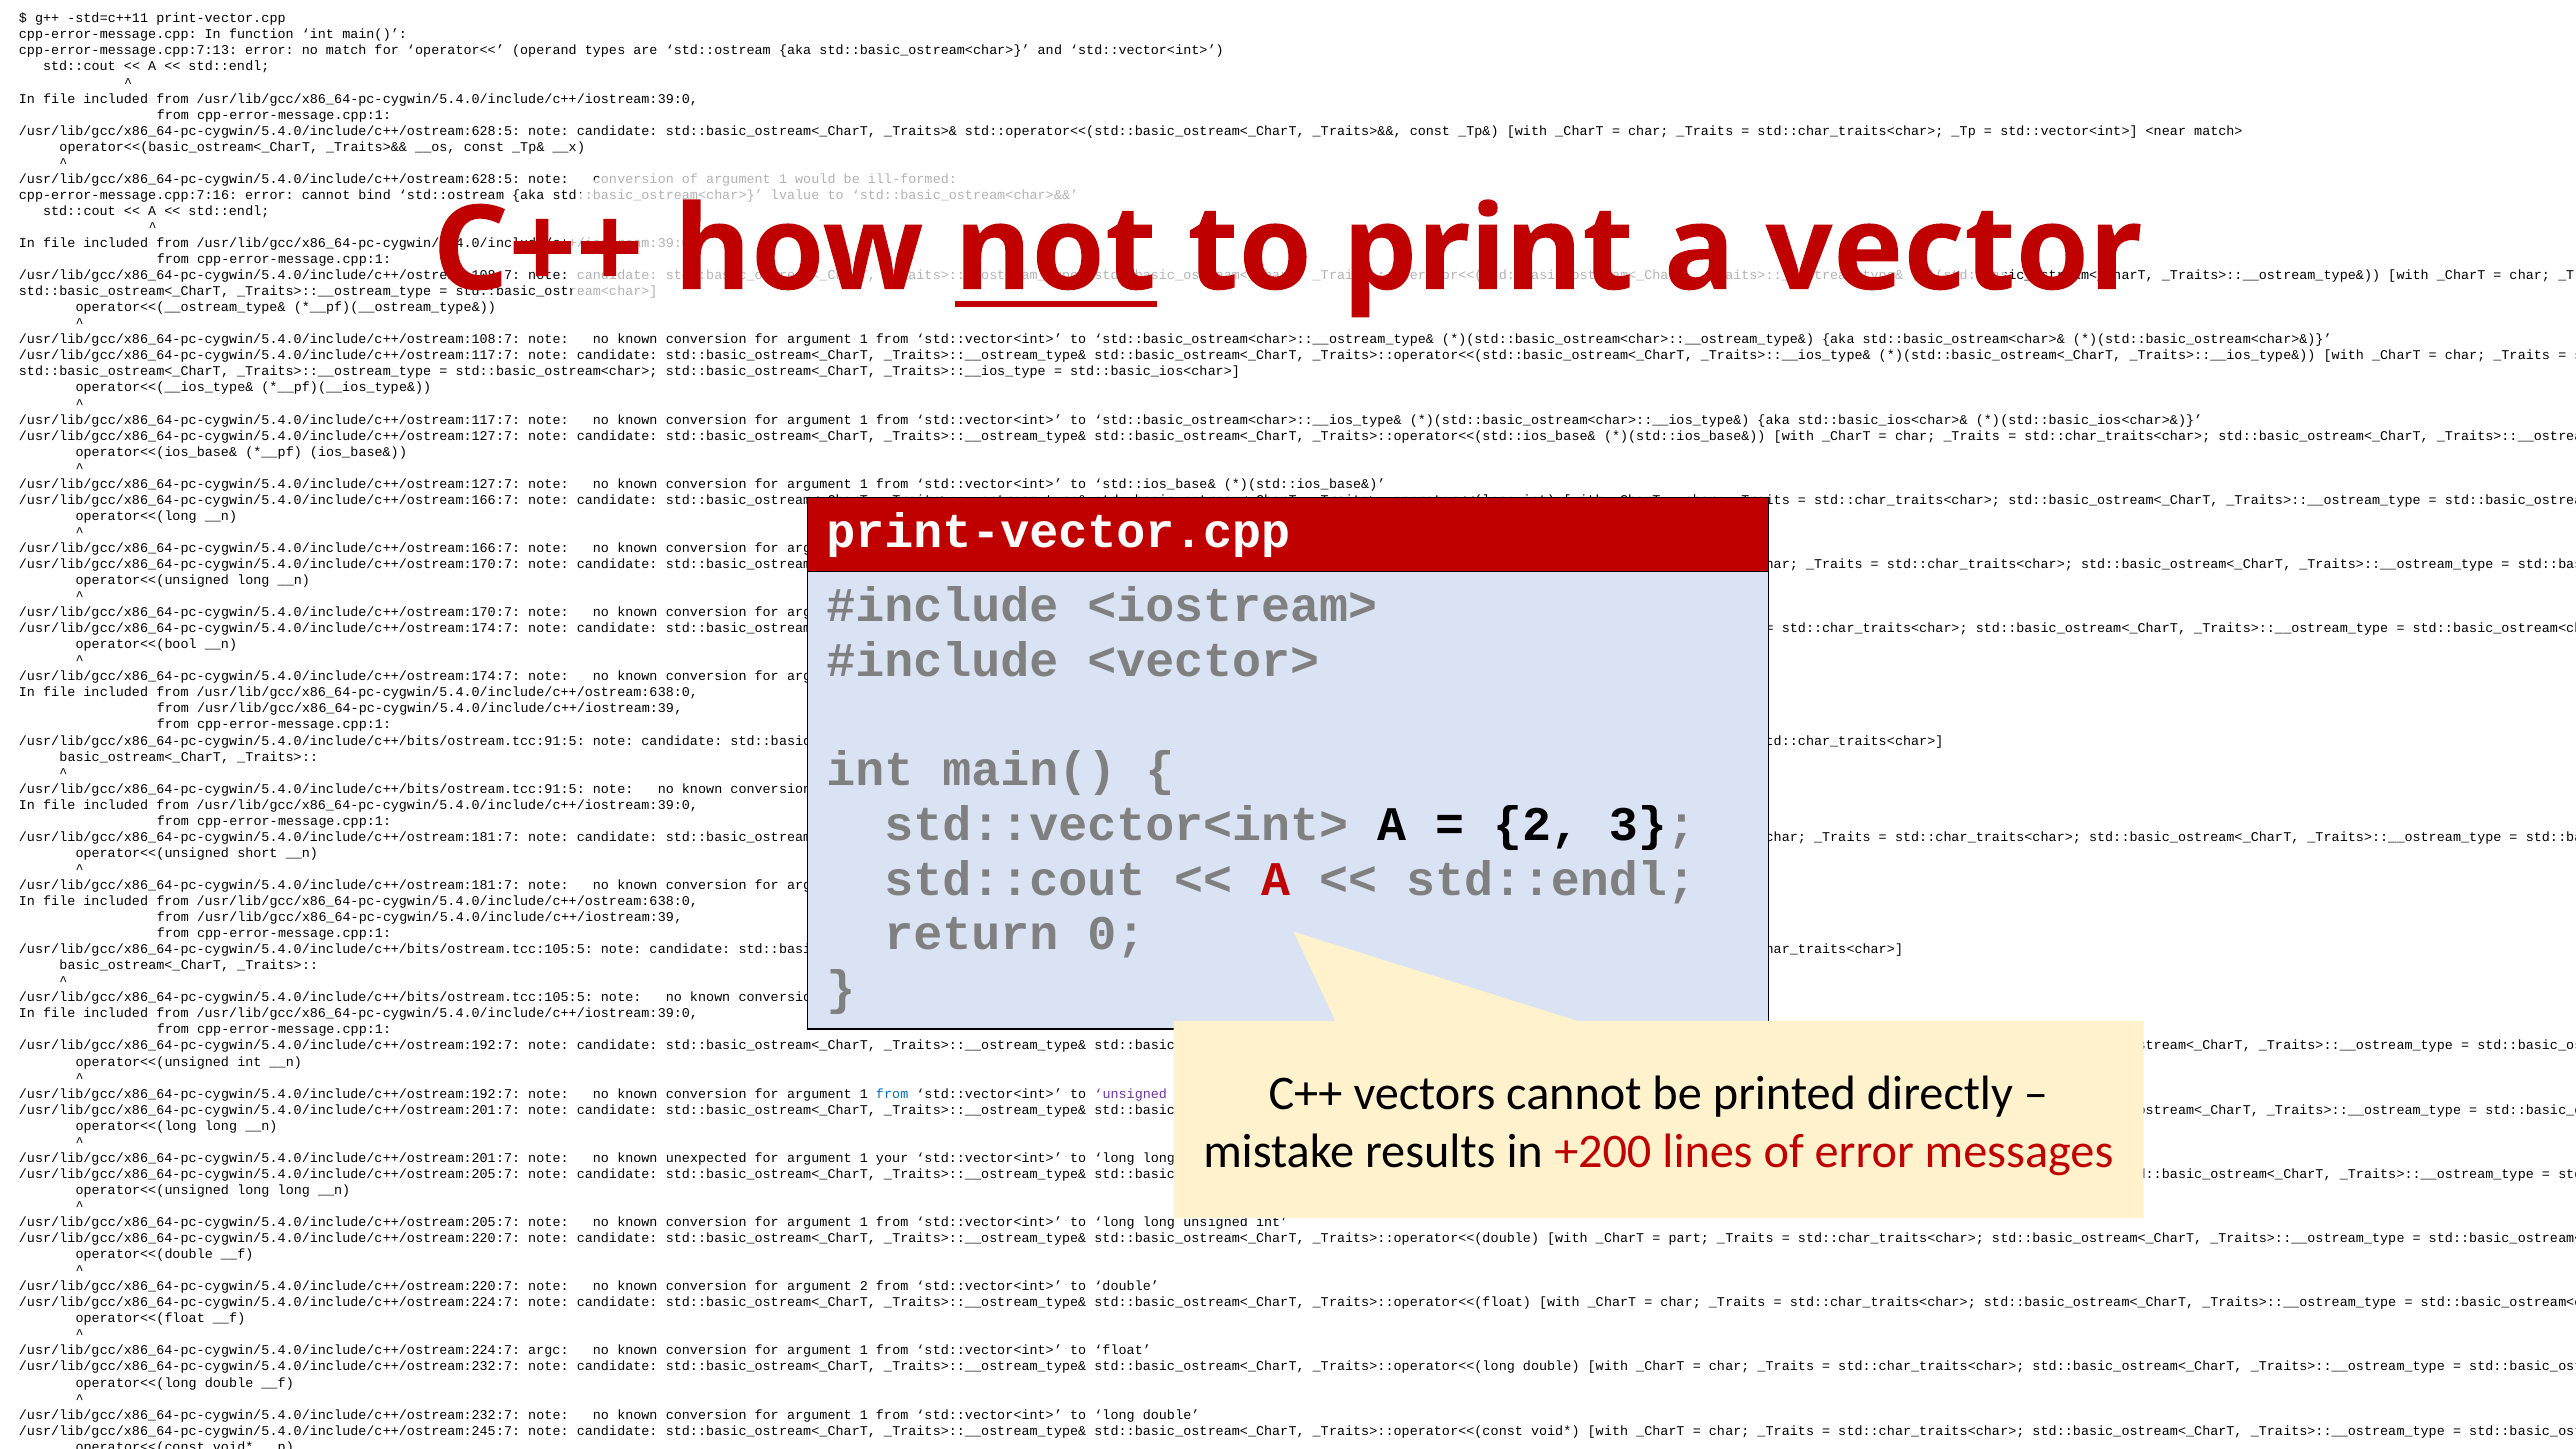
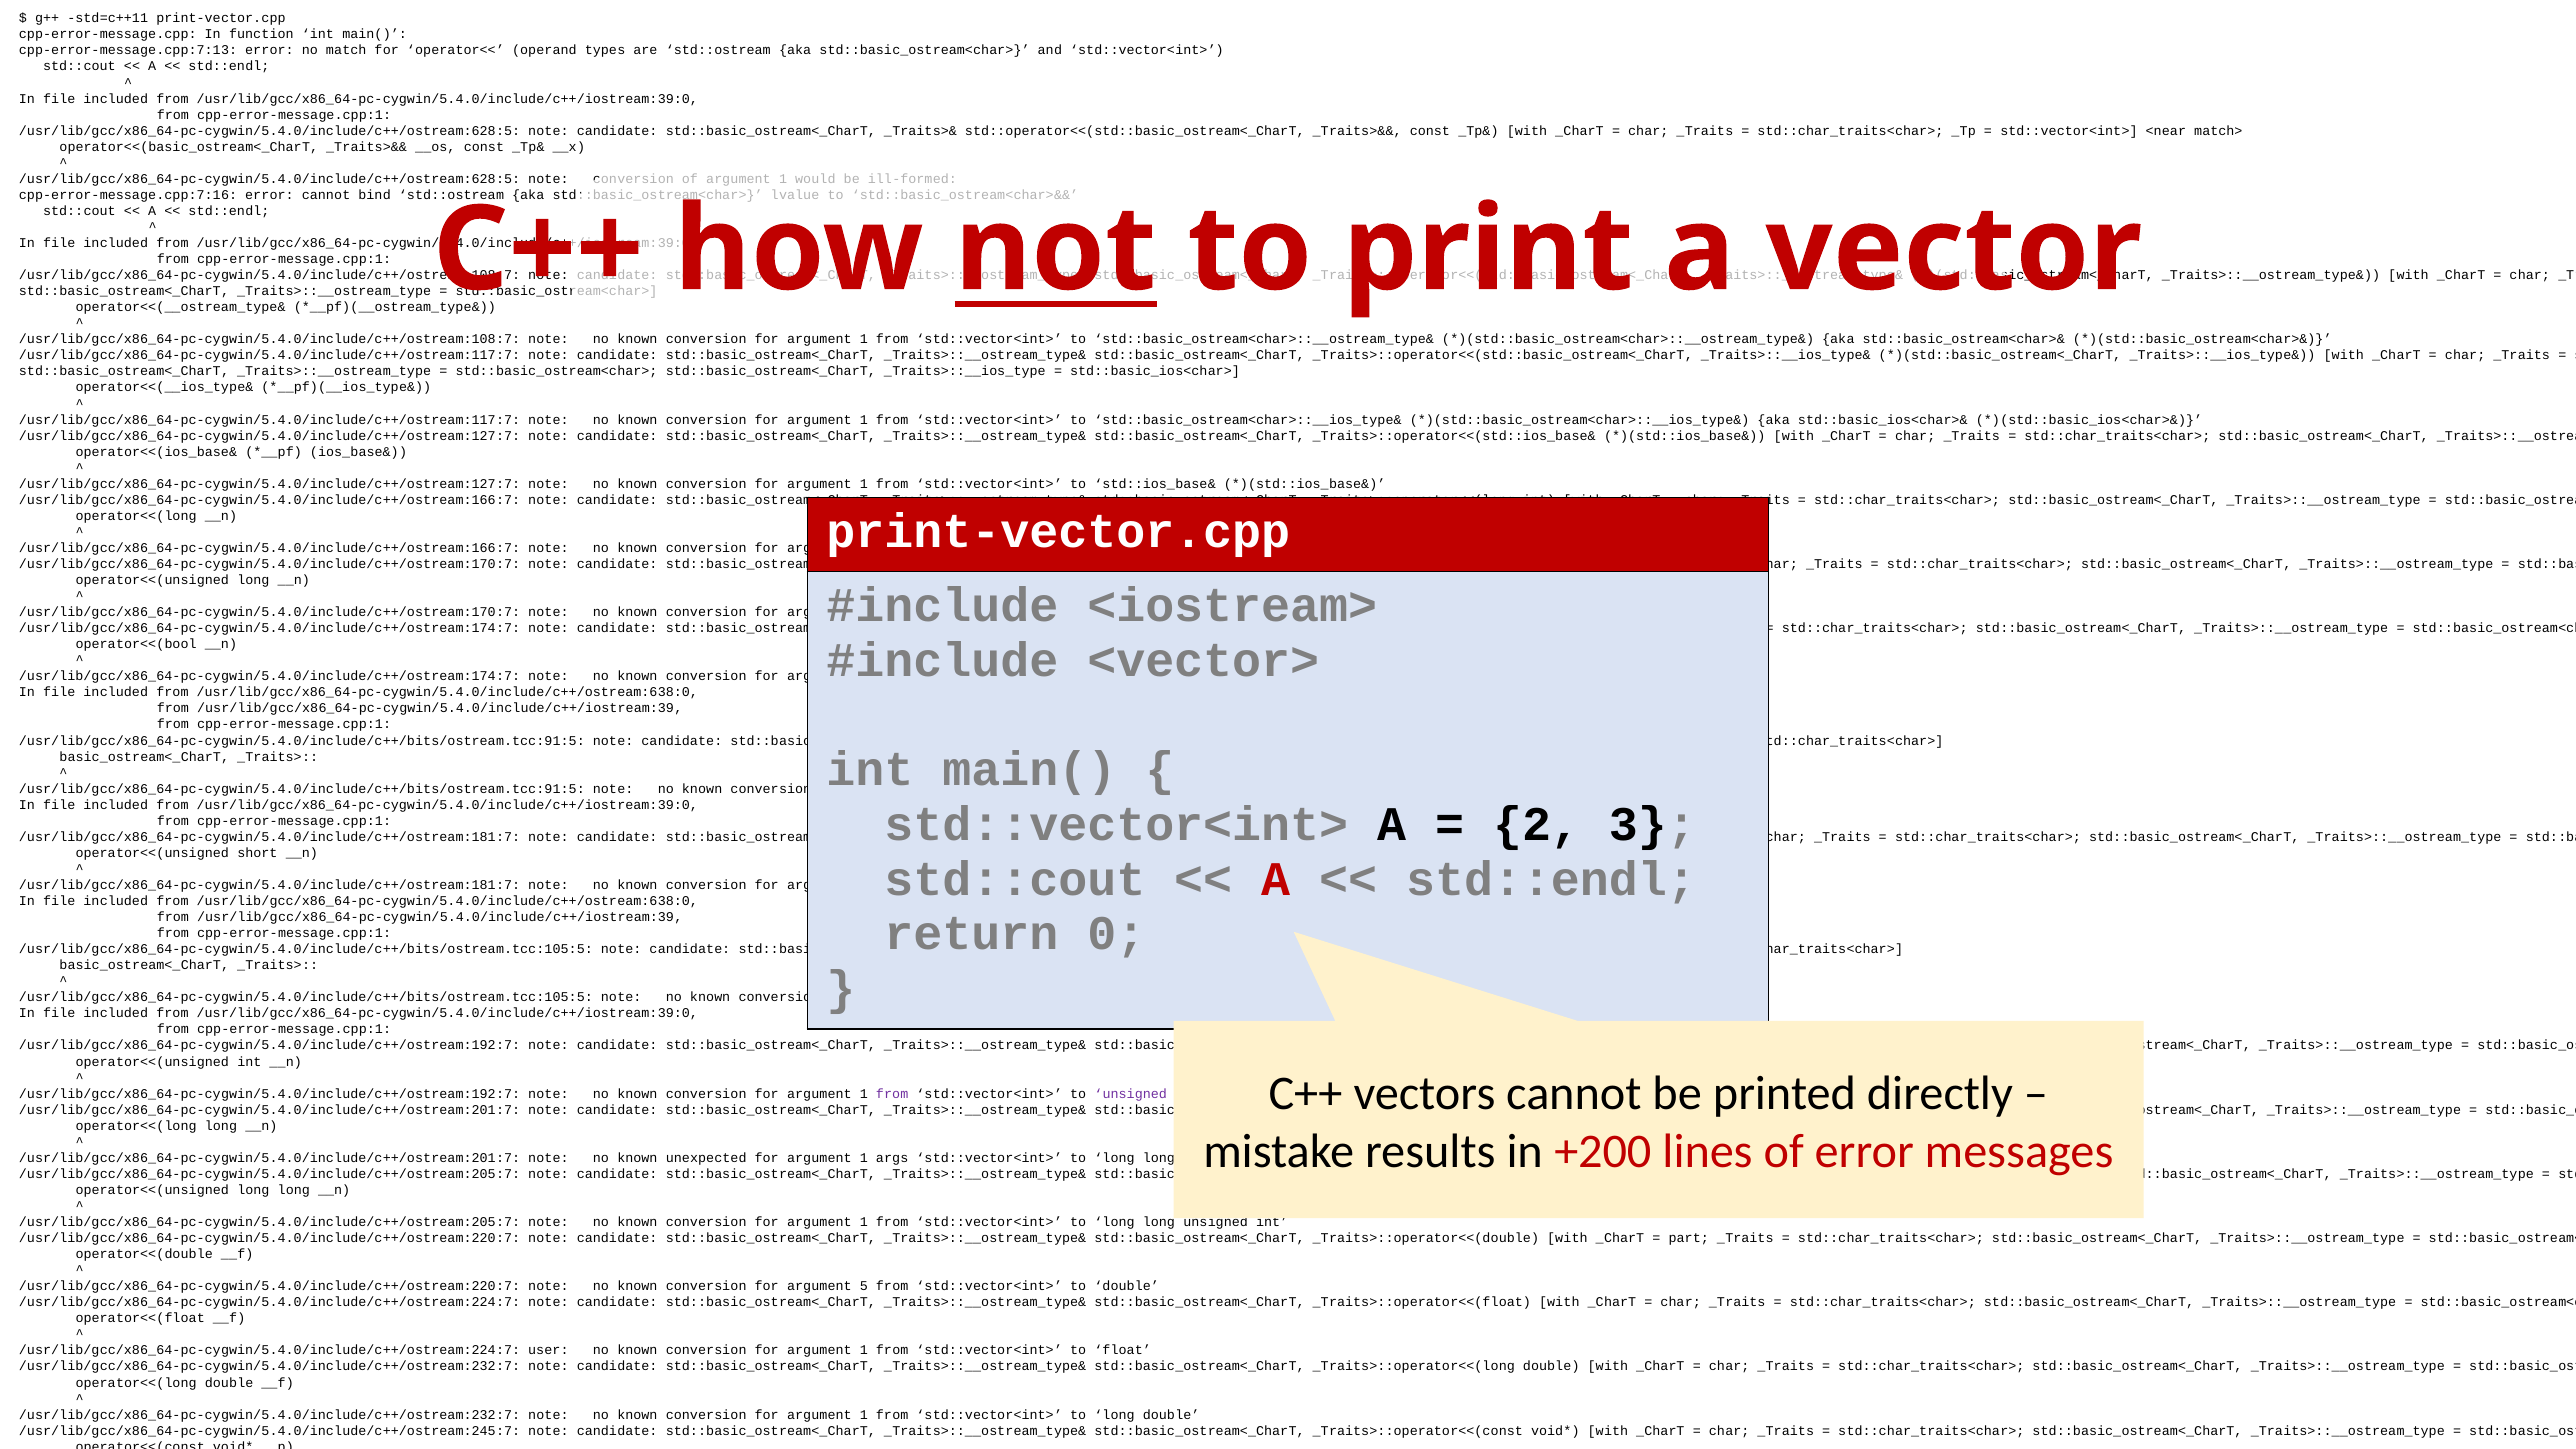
from at (892, 1094) colour: blue -> purple
your: your -> args
argument 2: 2 -> 5
argc: argc -> user
